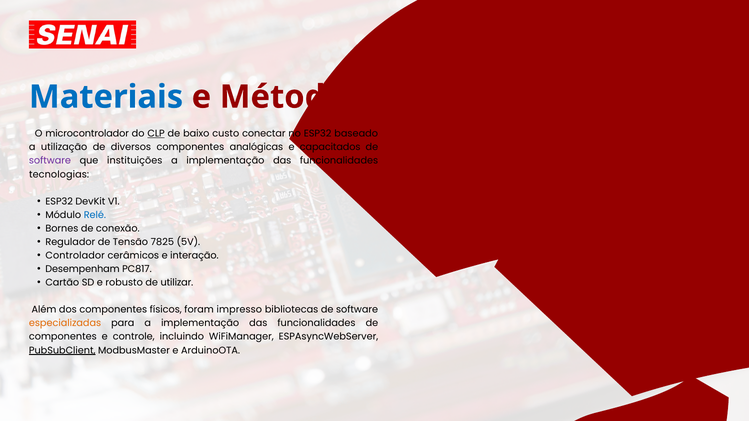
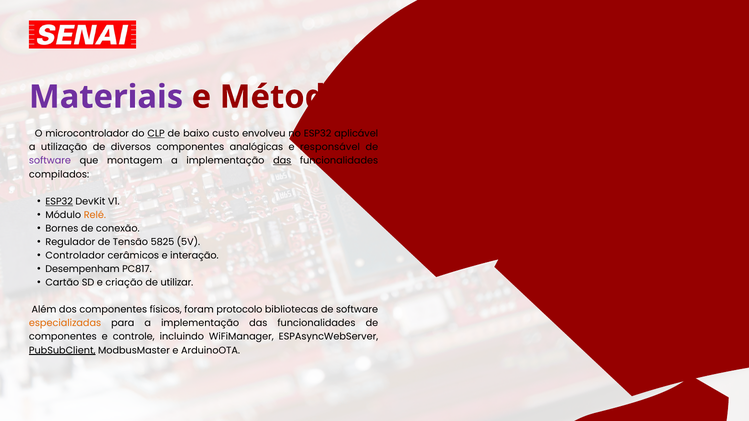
Materiais colour: blue -> purple
conectar: conectar -> envolveu
baseado: baseado -> aplicável
capacitados: capacitados -> responsável
instituições: instituições -> montagem
das at (282, 161) underline: none -> present
tecnologias: tecnologias -> compilados
ESP32 at (59, 202) underline: none -> present
Relé colour: blue -> orange
7825: 7825 -> 5825
robusto: robusto -> criação
impresso: impresso -> protocolo
